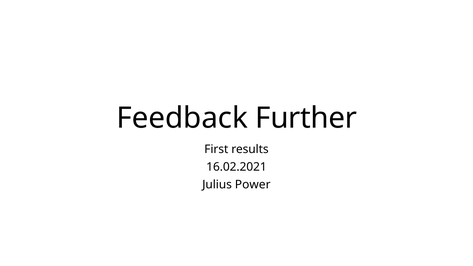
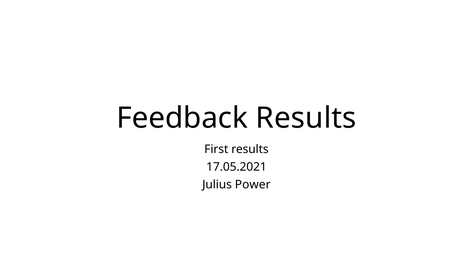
Feedback Further: Further -> Results
16.02.2021: 16.02.2021 -> 17.05.2021
